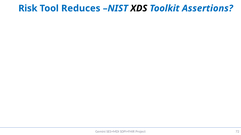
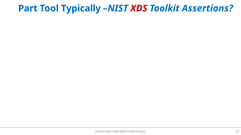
Risk: Risk -> Part
Reduces: Reduces -> Typically
XDS colour: black -> red
